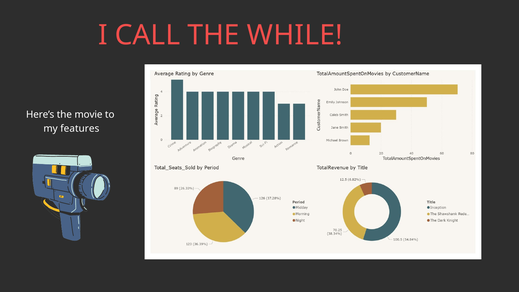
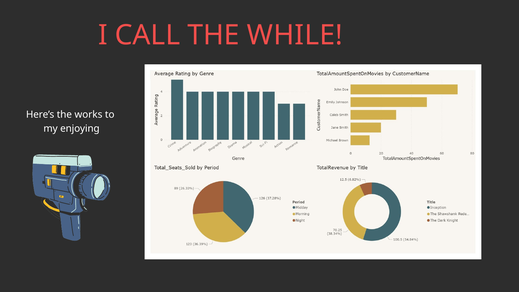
movie: movie -> works
features: features -> enjoying
